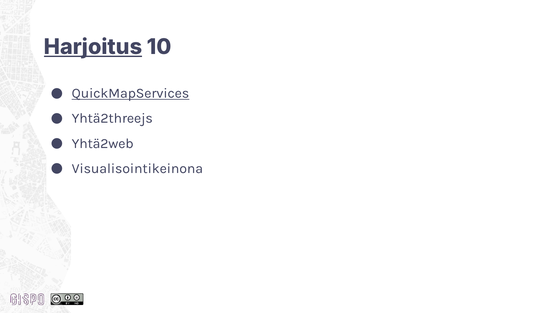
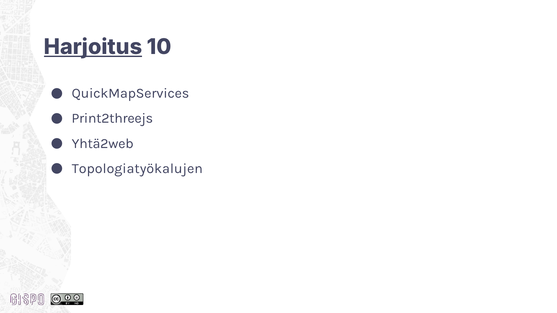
QuickMapServices underline: present -> none
Yhtä2threejs: Yhtä2threejs -> Print2threejs
Visualisointikeinona: Visualisointikeinona -> Topologiatyökalujen
